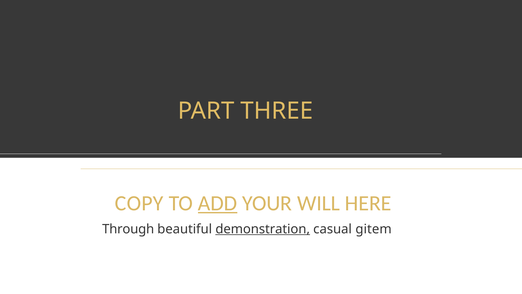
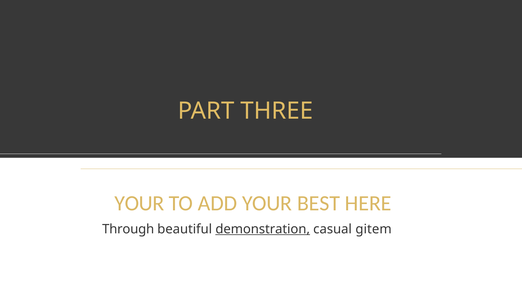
COPY at (139, 203): COPY -> YOUR
ADD underline: present -> none
WILL: WILL -> BEST
